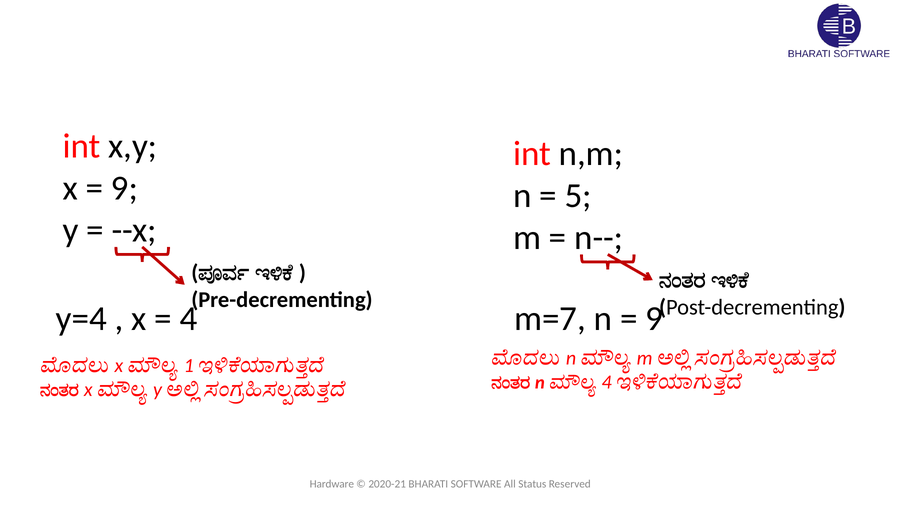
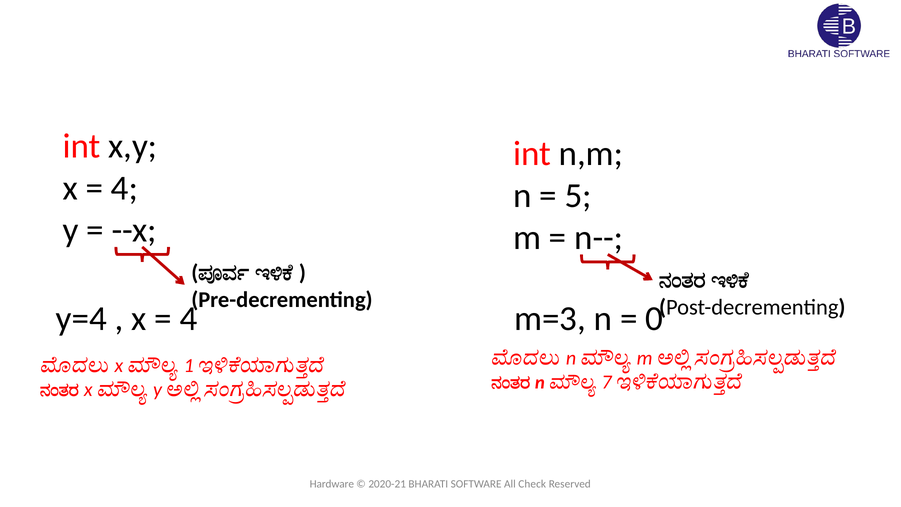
9 at (124, 188): 9 -> 4
m=7: m=7 -> m=3
9 at (654, 319): 9 -> 0
4 at (607, 382): 4 -> 7
Status: Status -> Check
